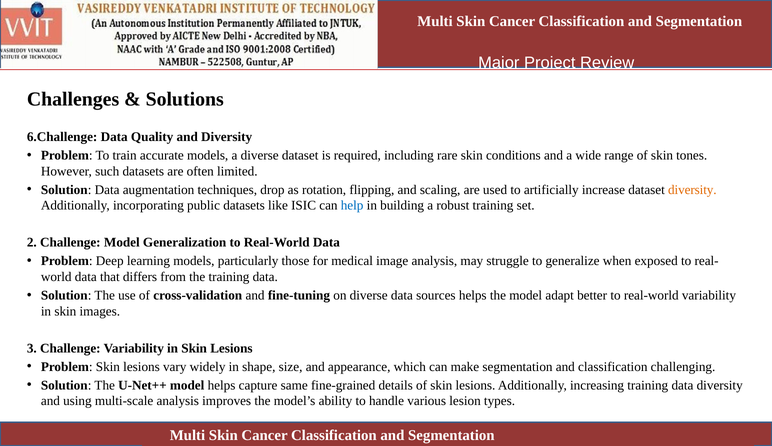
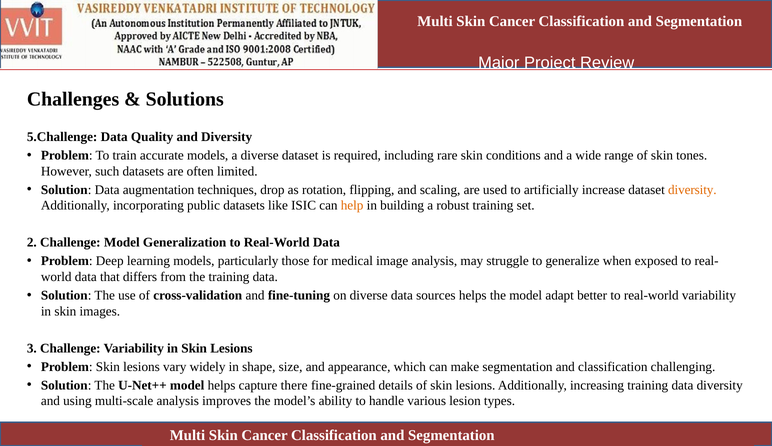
6.Challenge: 6.Challenge -> 5.Challenge
help colour: blue -> orange
same: same -> there
